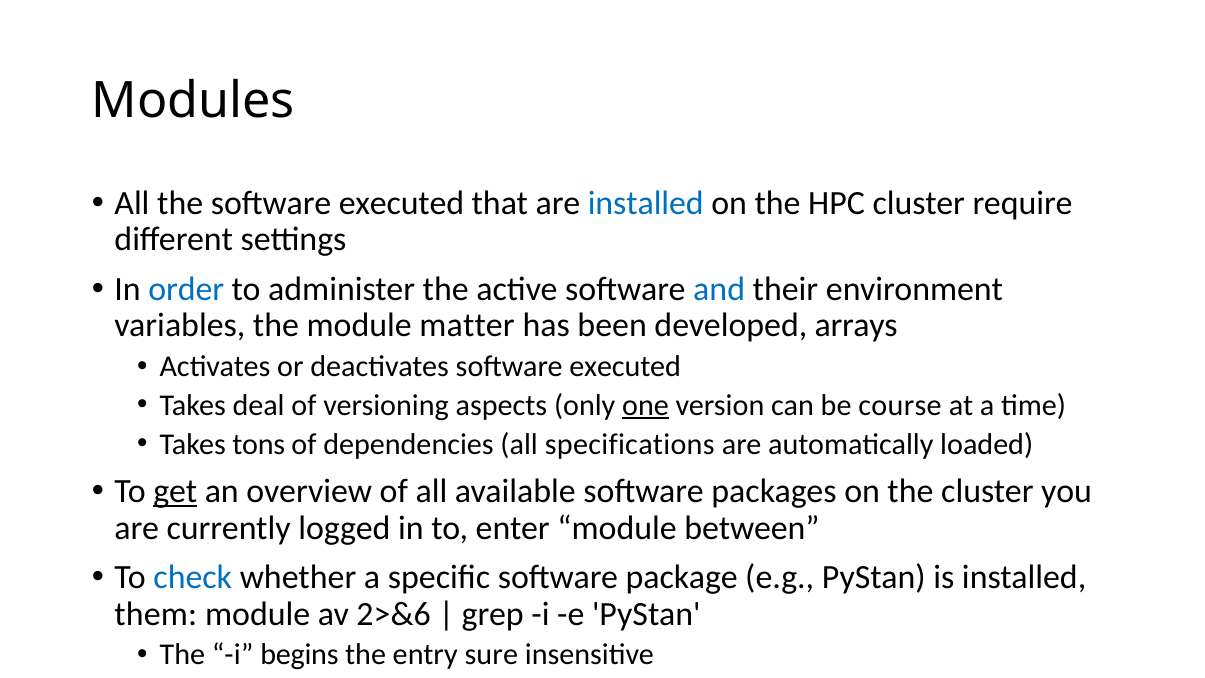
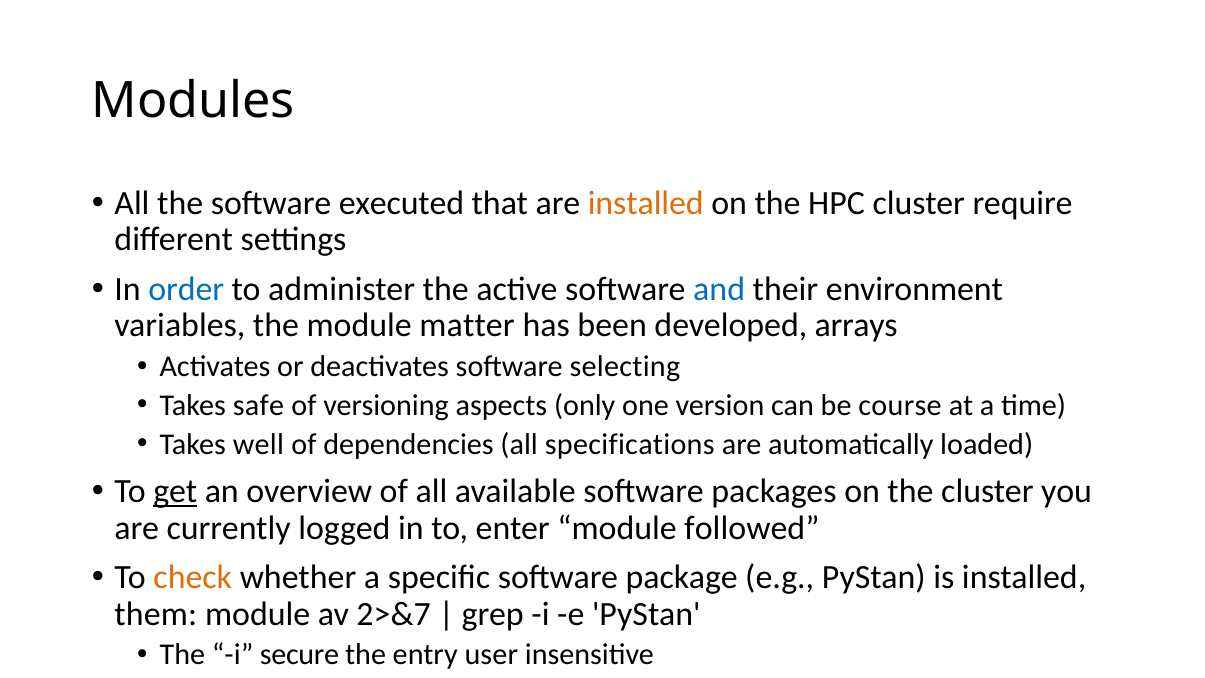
installed at (646, 203) colour: blue -> orange
deactivates software executed: executed -> selecting
deal: deal -> safe
one underline: present -> none
tons: tons -> well
between: between -> followed
check colour: blue -> orange
2>&6: 2>&6 -> 2>&7
begins: begins -> secure
sure: sure -> user
